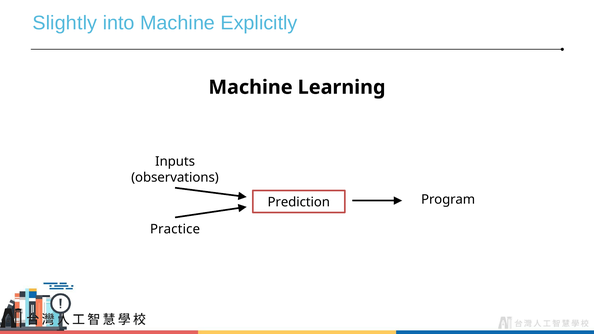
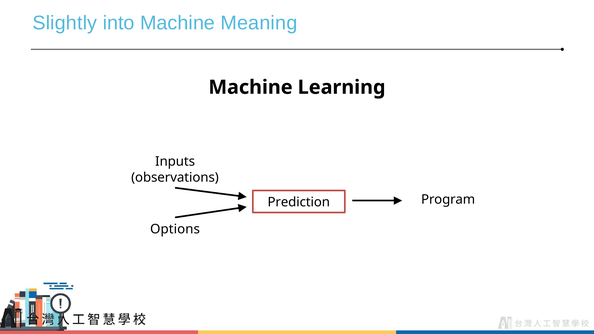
Explicitly: Explicitly -> Meaning
Practice: Practice -> Options
